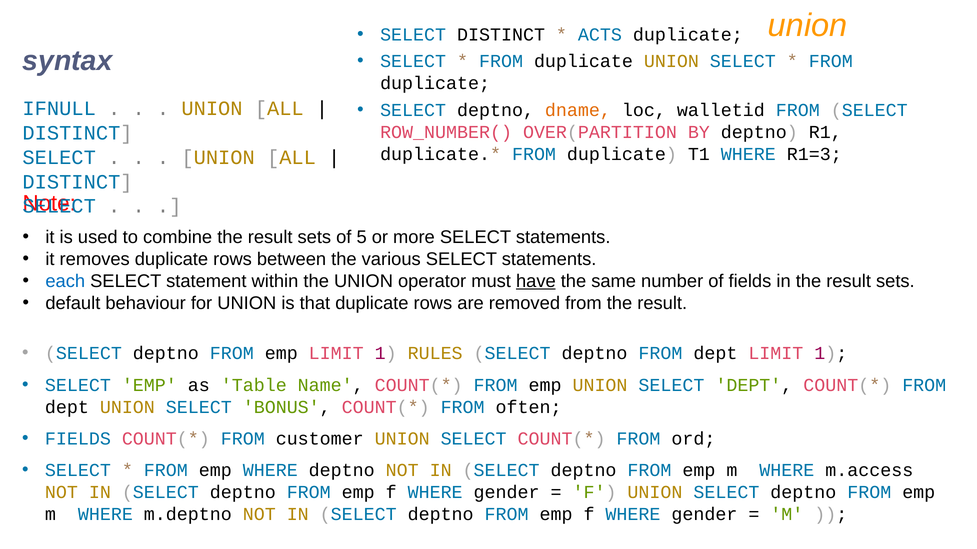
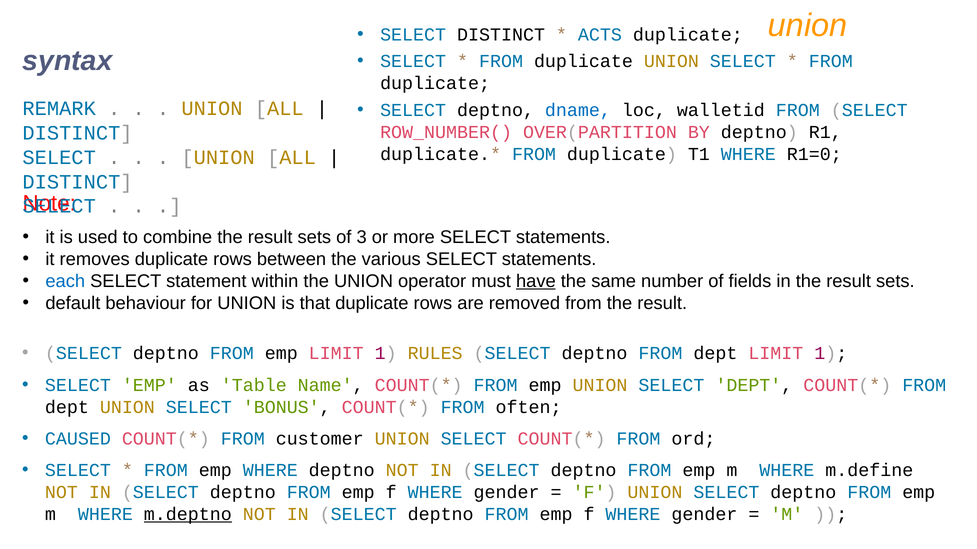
dname colour: orange -> blue
IFNULL: IFNULL -> REMARK
R1=3: R1=3 -> R1=0
5: 5 -> 3
FIELDS at (78, 439): FIELDS -> CAUSED
m.access: m.access -> m.define
m.deptno underline: none -> present
